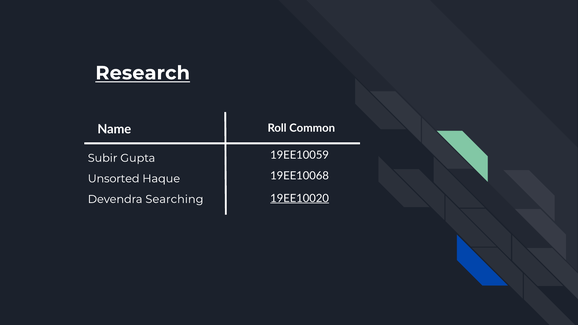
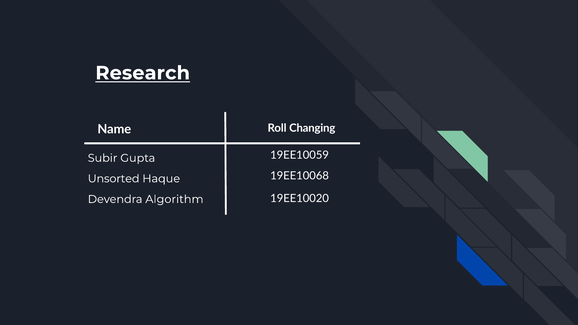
Common: Common -> Changing
19EE10020 underline: present -> none
Searching: Searching -> Algorithm
